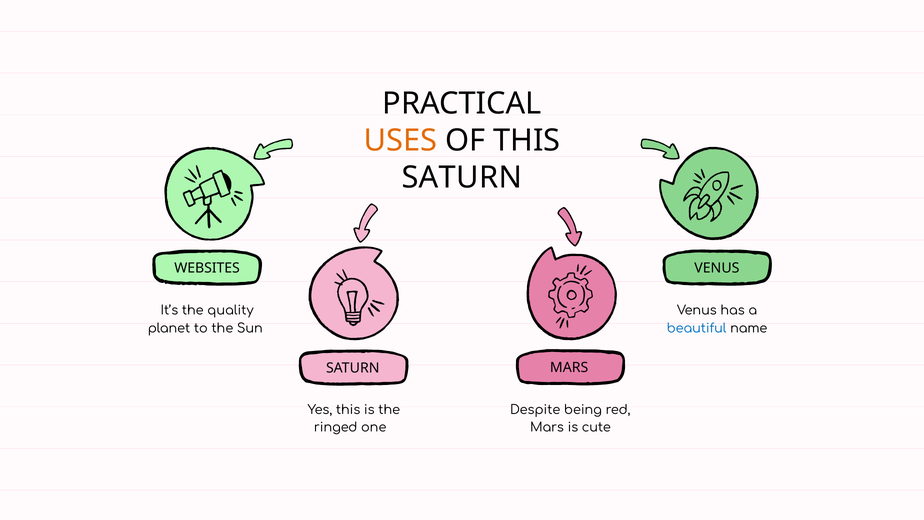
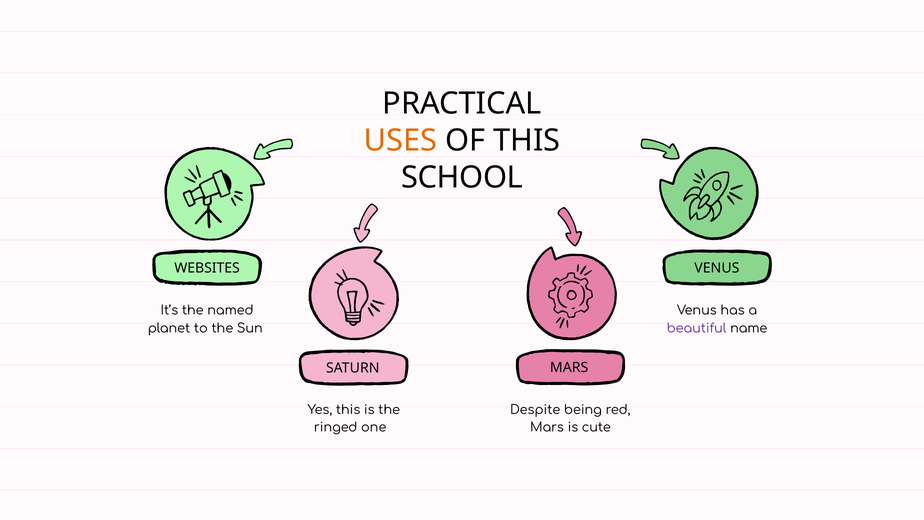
SATURN at (462, 178): SATURN -> SCHOOL
quality: quality -> named
beautiful colour: blue -> purple
